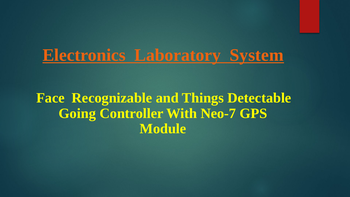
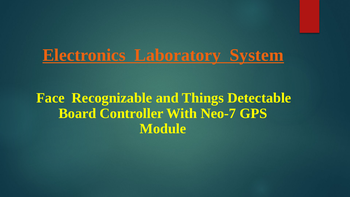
Going: Going -> Board
